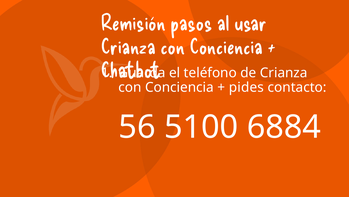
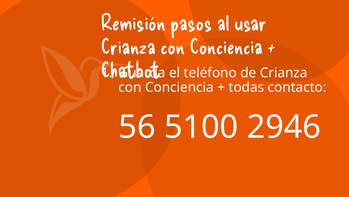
pides: pides -> todas
6884: 6884 -> 2946
